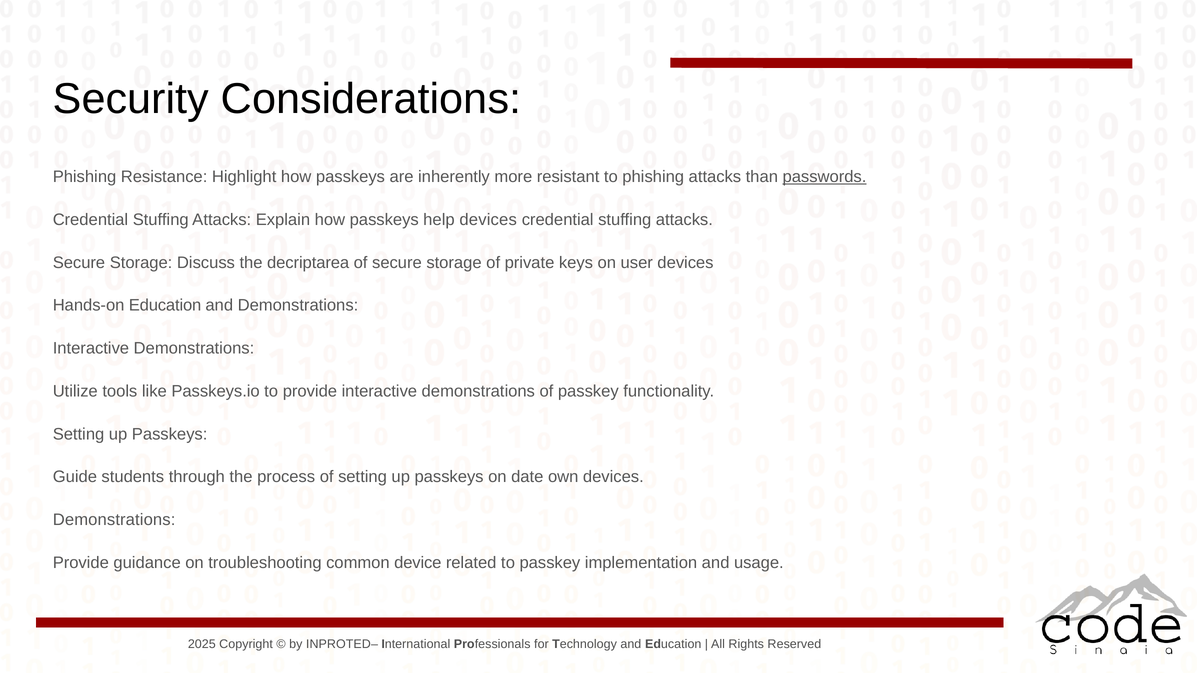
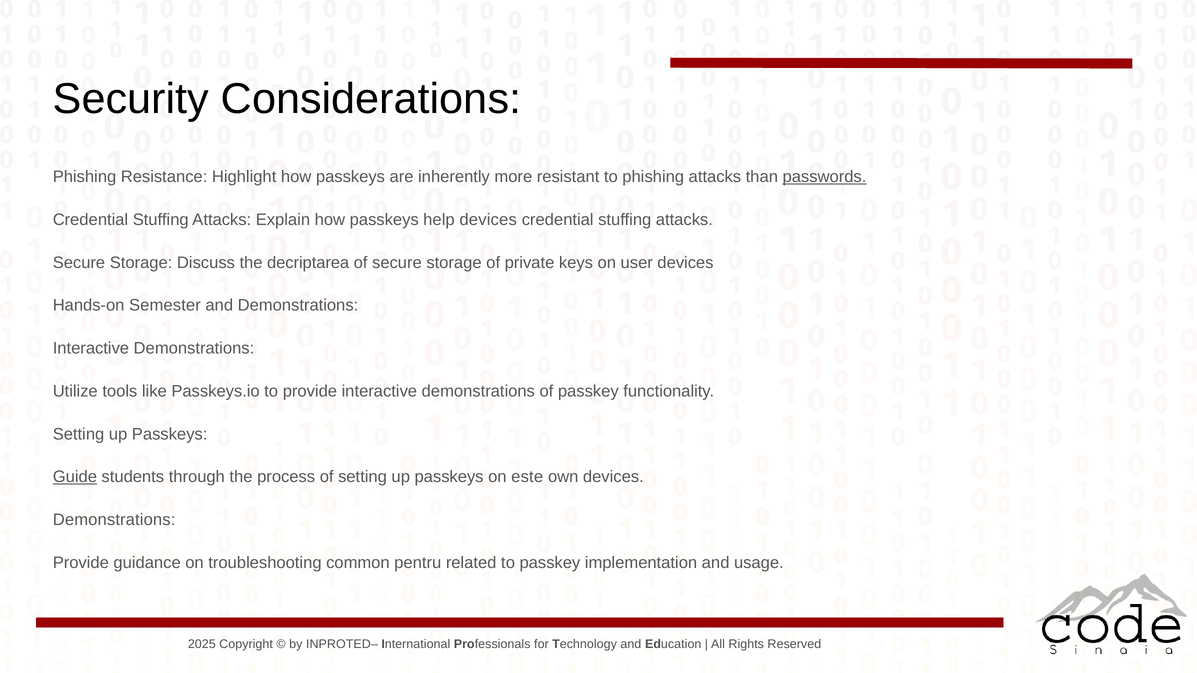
Hands-on Education: Education -> Semester
Guide underline: none -> present
date: date -> este
device: device -> pentru
